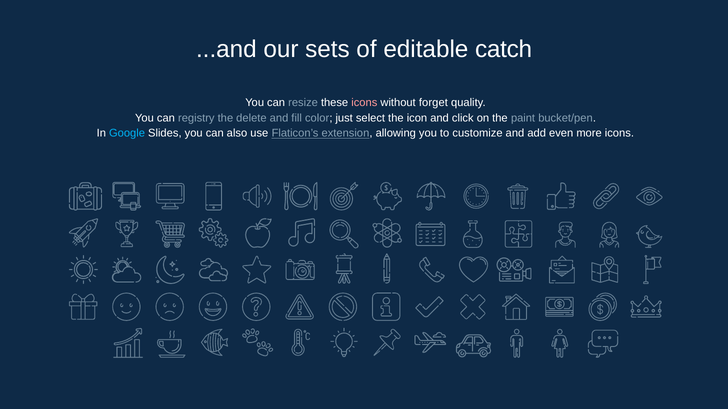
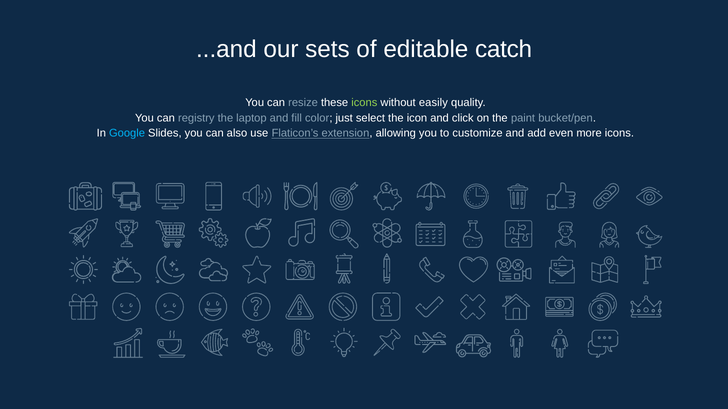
icons at (364, 103) colour: pink -> light green
forget: forget -> easily
delete: delete -> laptop
